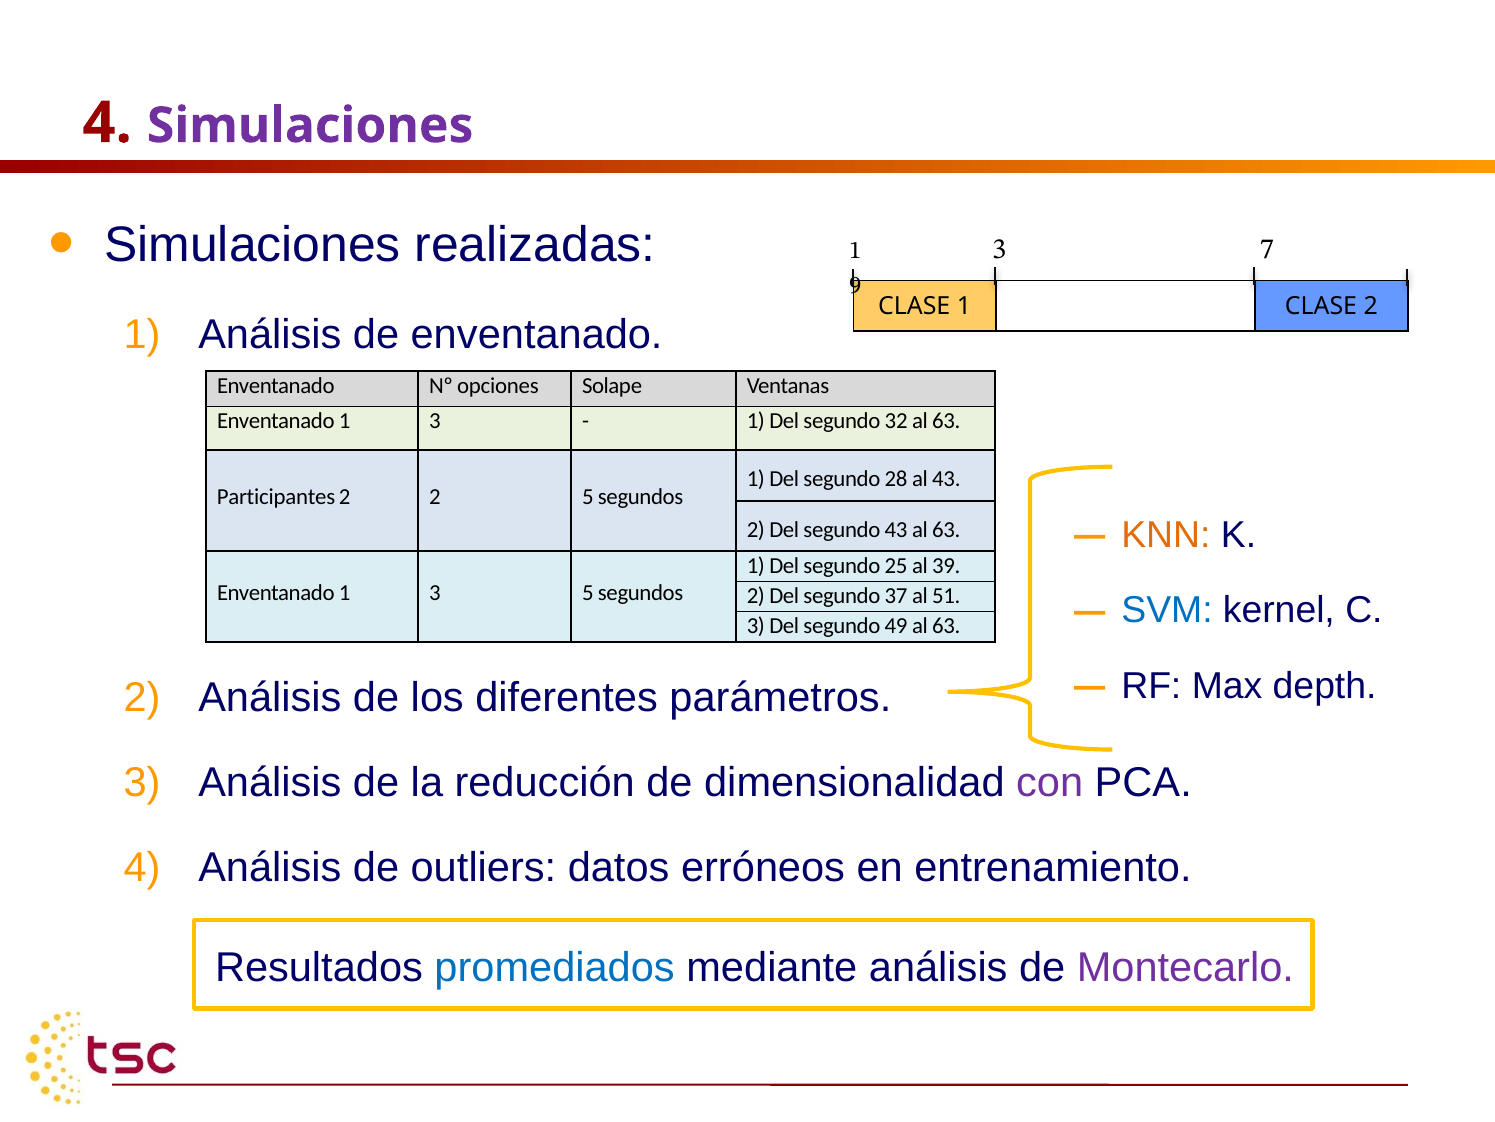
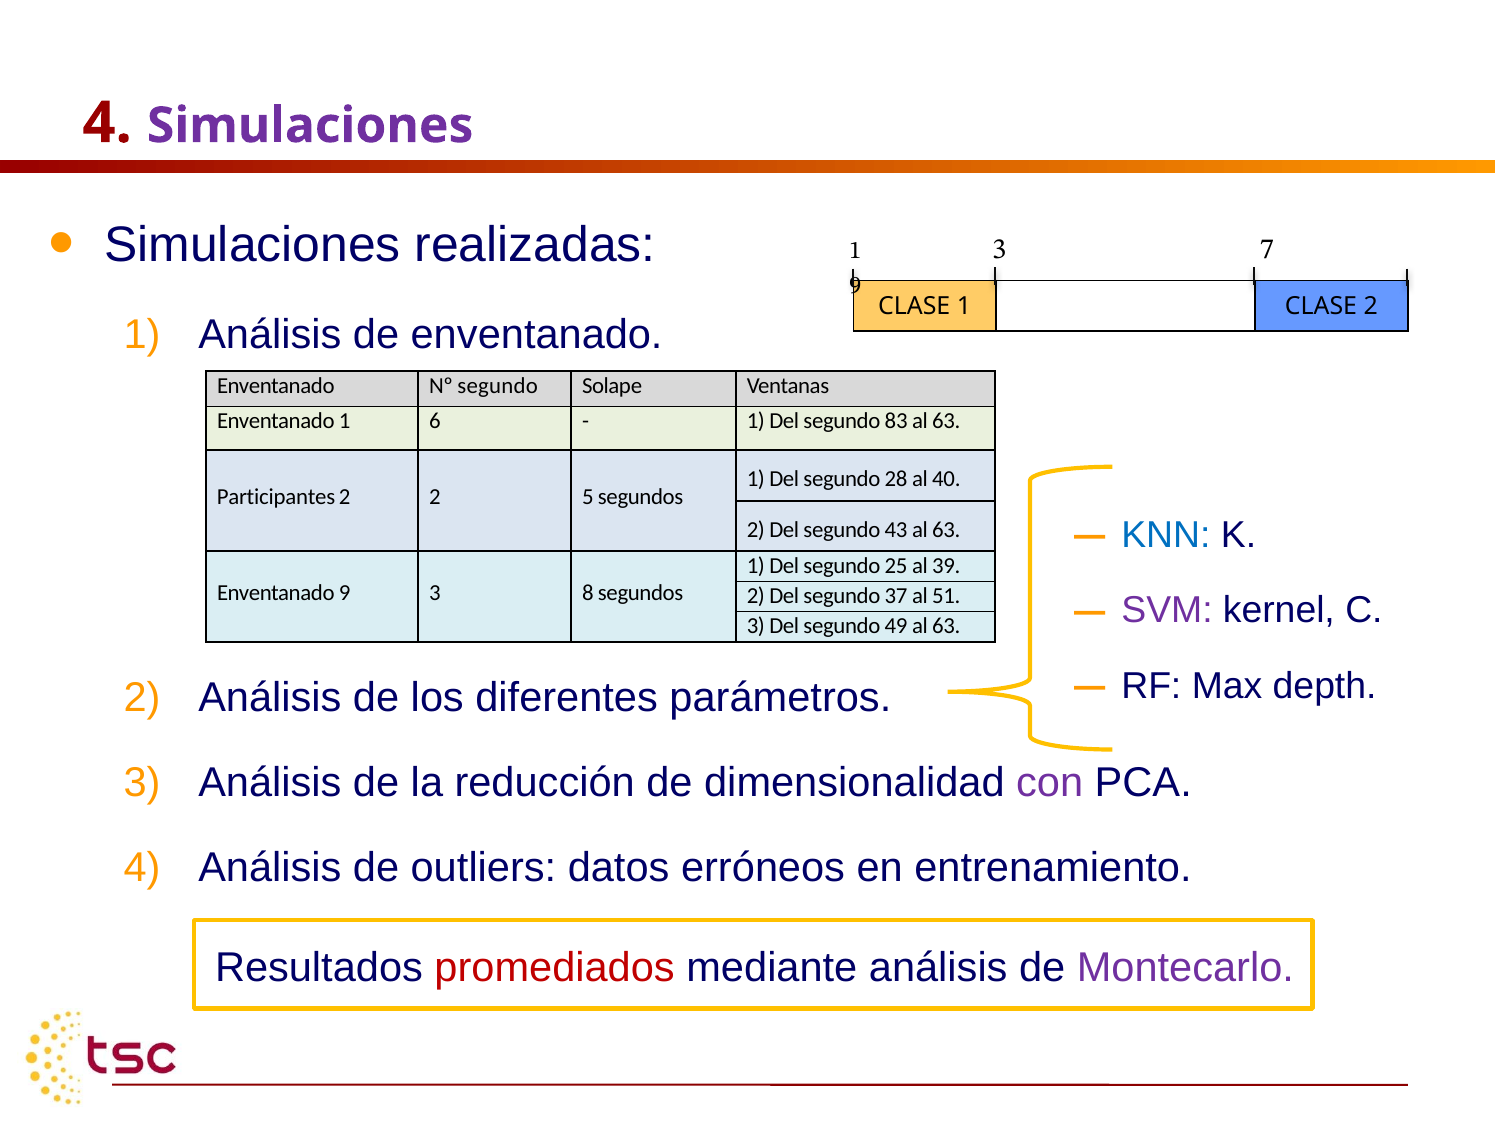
Nº opciones: opciones -> segundo
3 at (435, 421): 3 -> 6
32: 32 -> 83
al 43: 43 -> 40
KNN colour: orange -> blue
SVM colour: blue -> purple
1 at (345, 593): 1 -> 9
3 5: 5 -> 8
promediados colour: blue -> red
